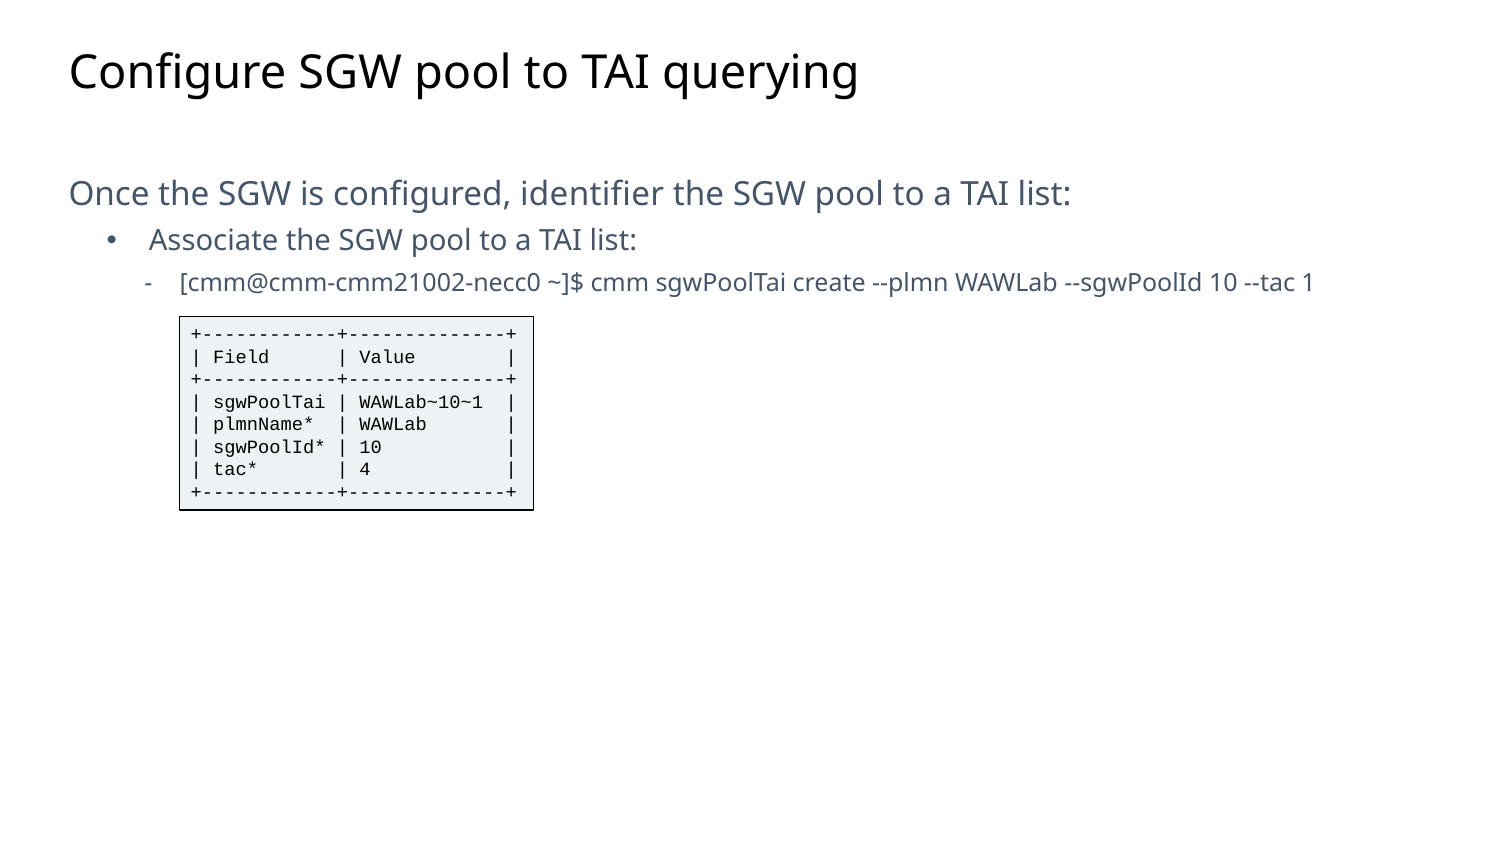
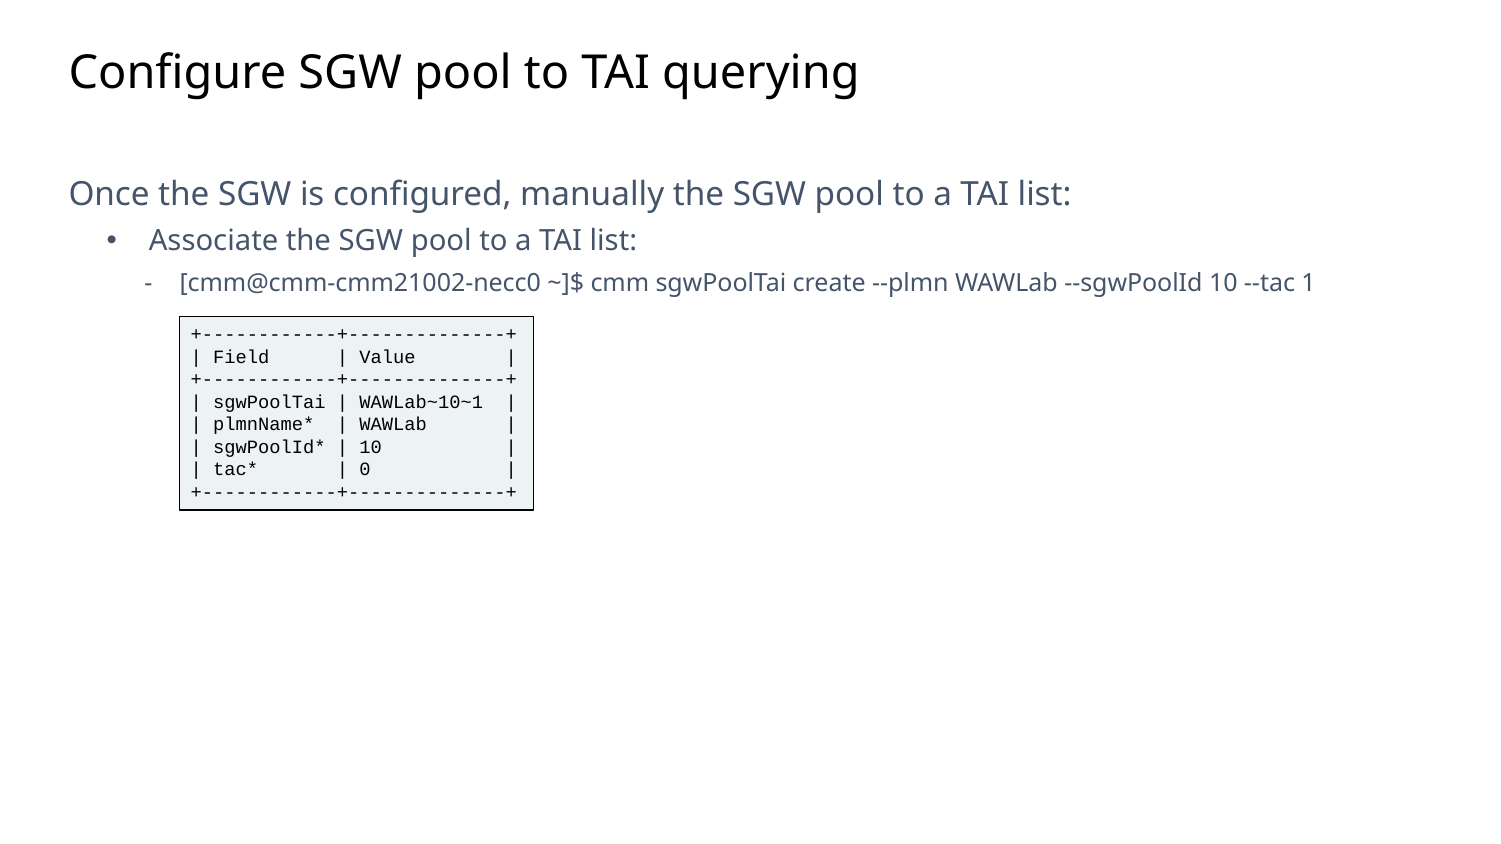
identifier: identifier -> manually
4: 4 -> 0
